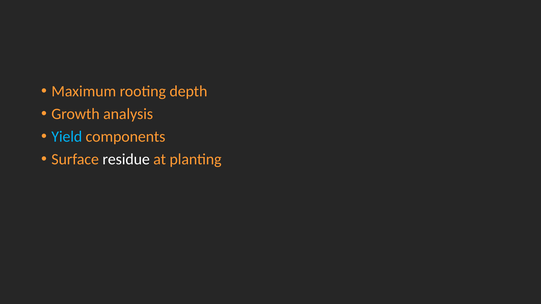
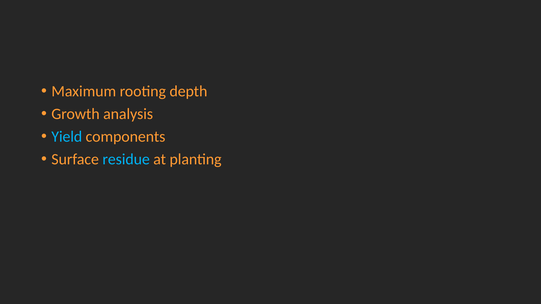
residue colour: white -> light blue
